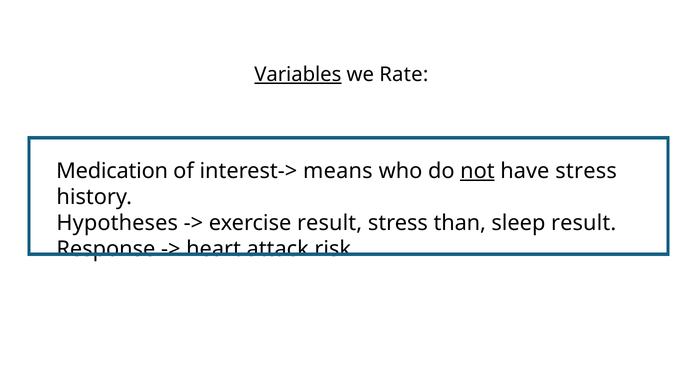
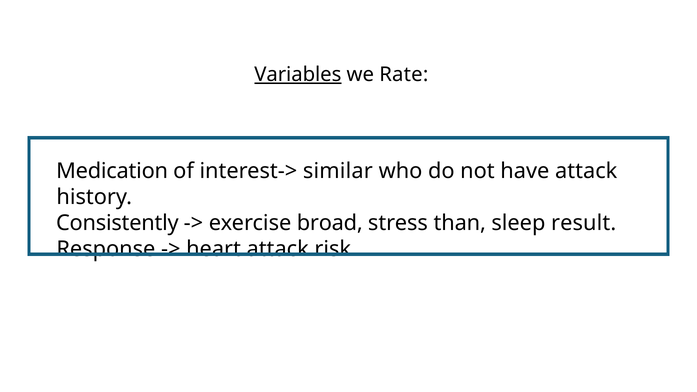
means: means -> similar
not underline: present -> none
have stress: stress -> attack
Hypotheses: Hypotheses -> Consistently
exercise result: result -> broad
